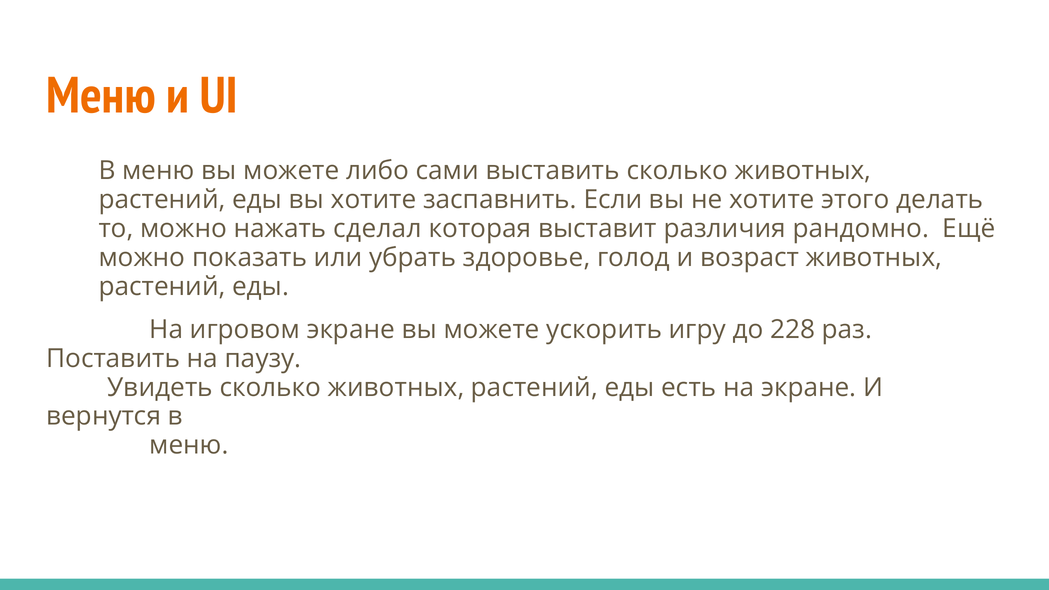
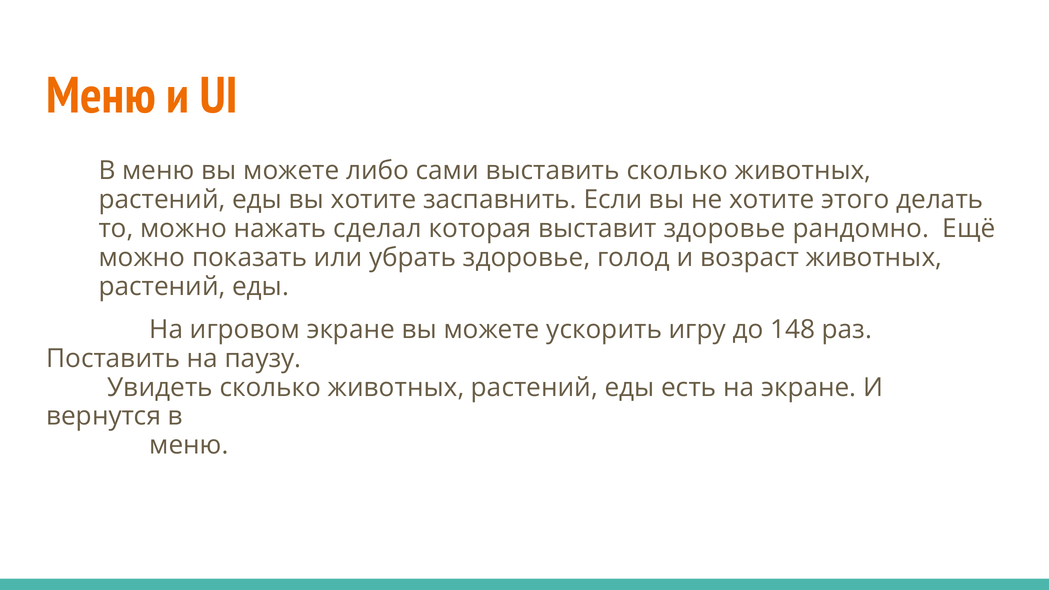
выставит различия: различия -> здоровье
228: 228 -> 148
